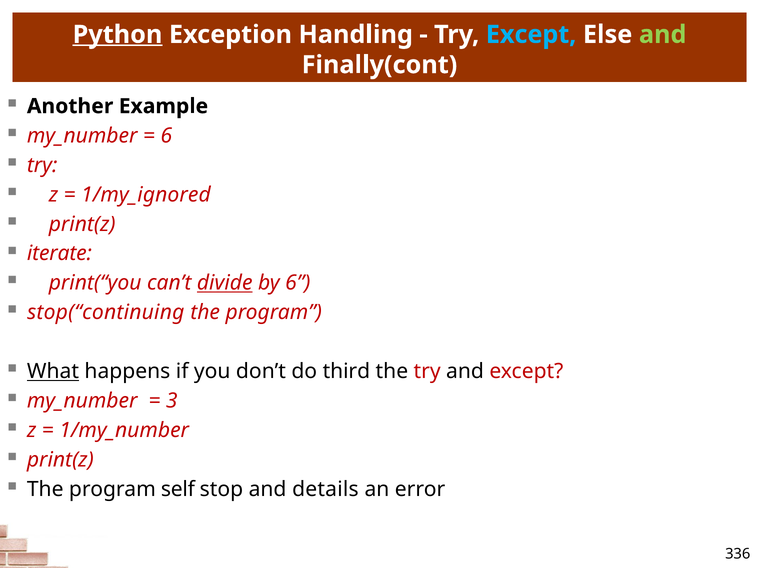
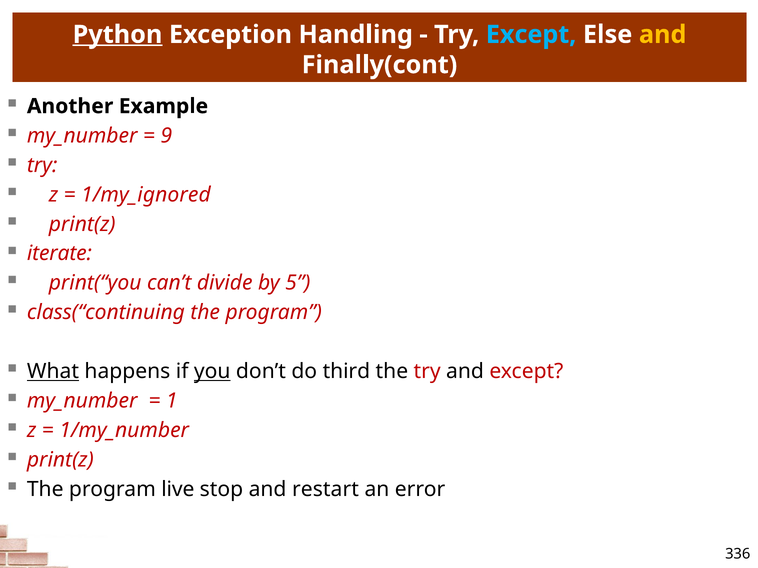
and at (663, 35) colour: light green -> yellow
6 at (166, 136): 6 -> 9
divide underline: present -> none
by 6: 6 -> 5
stop(“continuing: stop(“continuing -> class(“continuing
you underline: none -> present
3: 3 -> 1
self: self -> live
details: details -> restart
